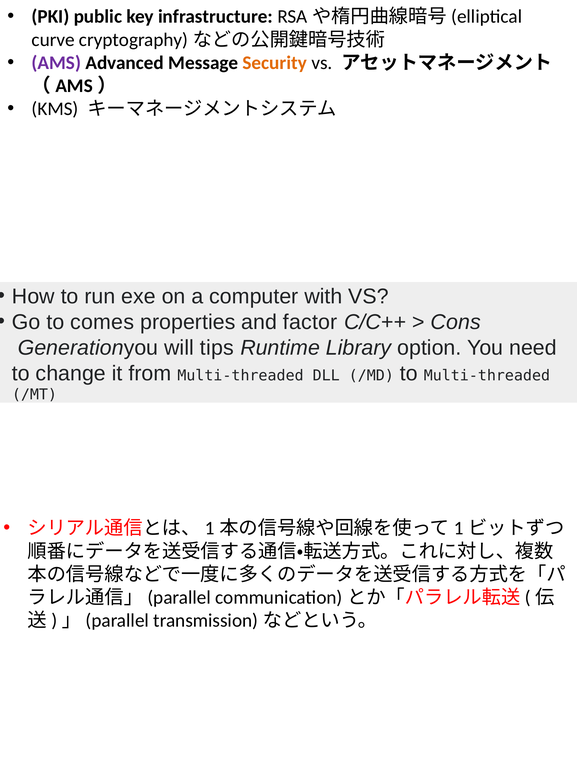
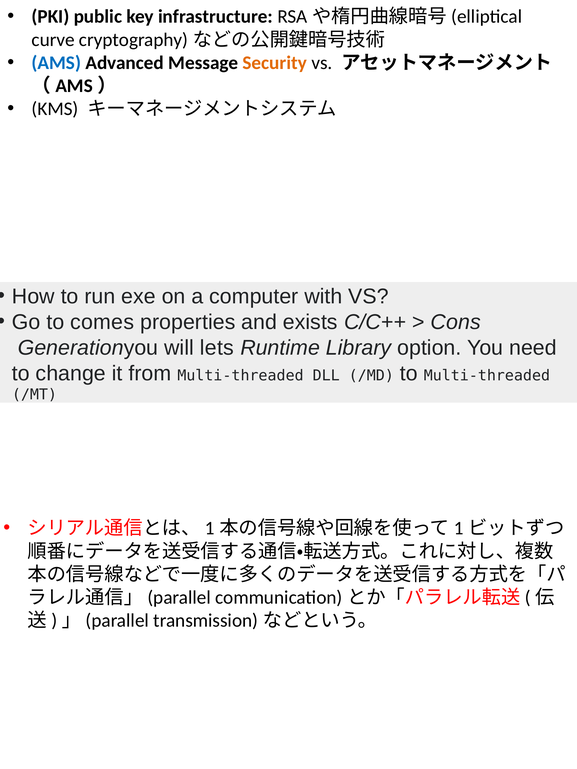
AMS colour: purple -> blue
factor: factor -> exists
tips: tips -> lets
